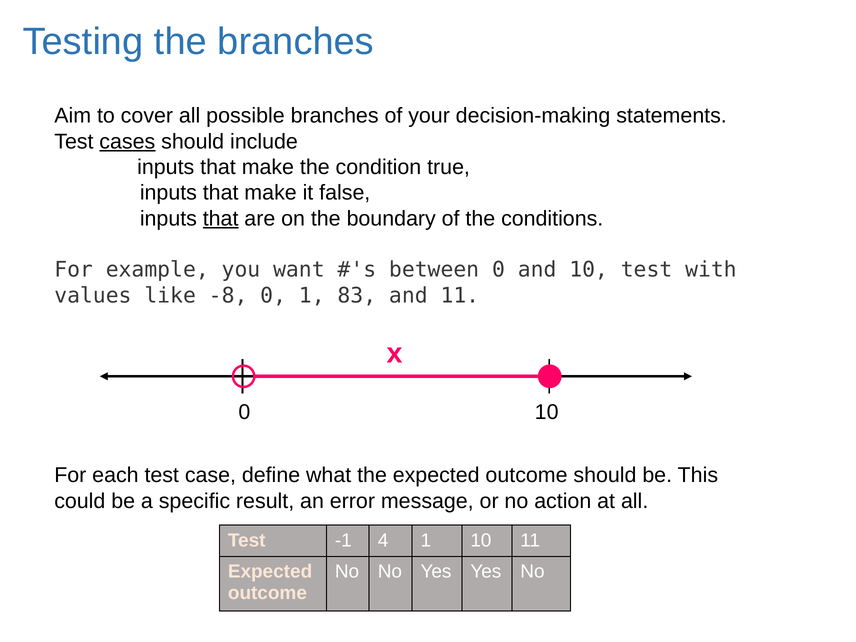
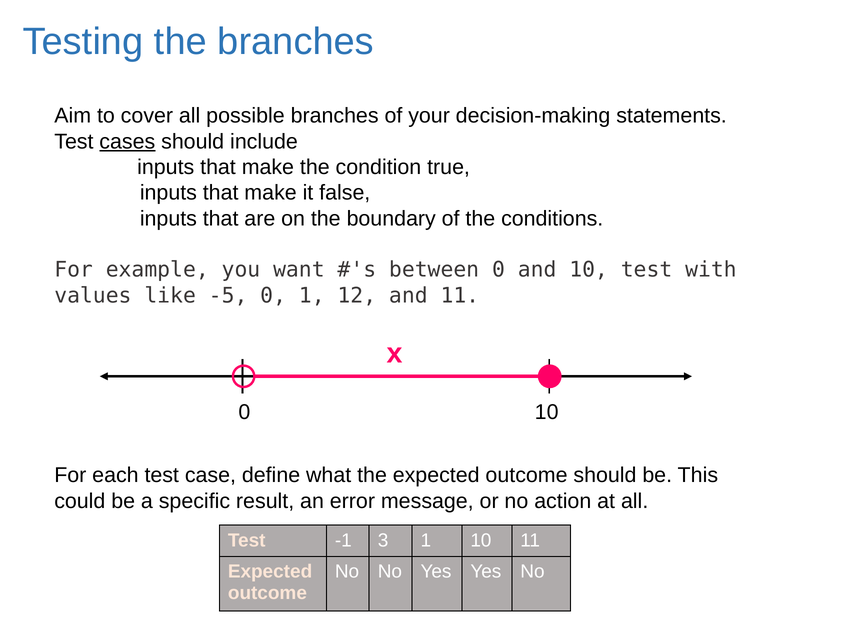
that at (221, 218) underline: present -> none
-8: -8 -> -5
83: 83 -> 12
4: 4 -> 3
